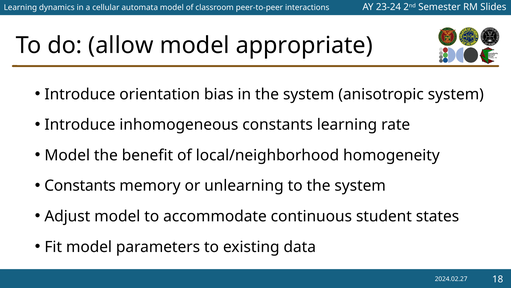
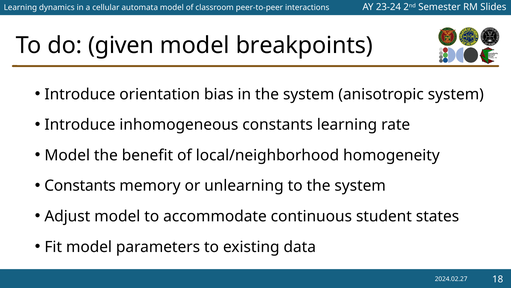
allow: allow -> given
appropriate: appropriate -> breakpoints
